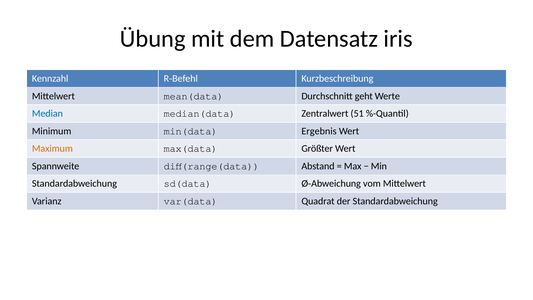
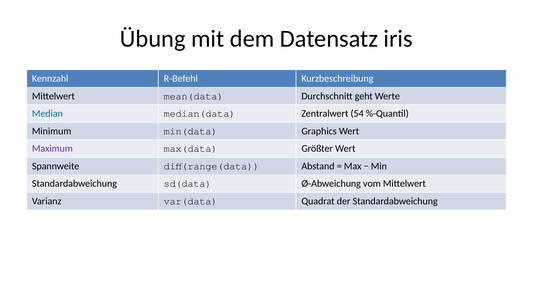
51: 51 -> 54
Ergebnis: Ergebnis -> Graphics
Maximum colour: orange -> purple
